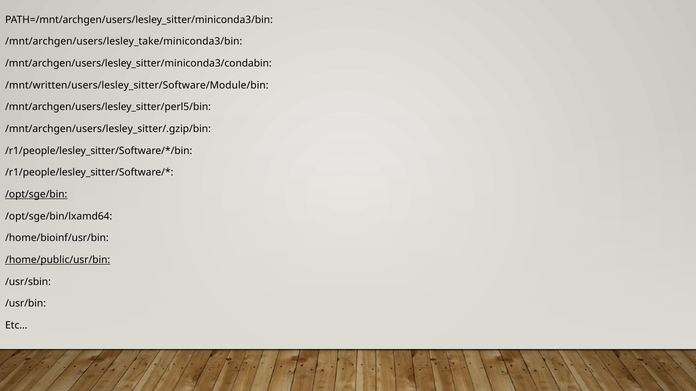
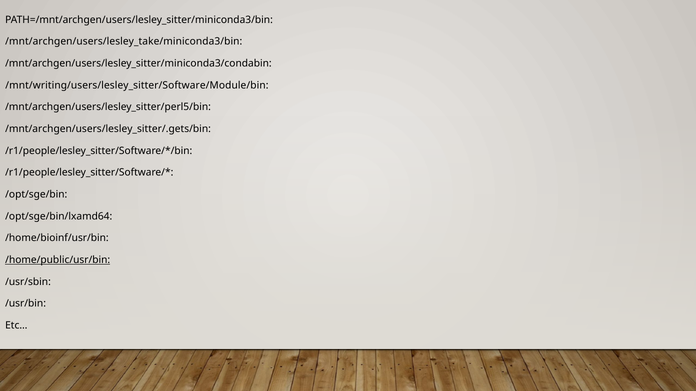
/mnt/written/users/lesley_sitter/Software/Module/bin: /mnt/written/users/lesley_sitter/Software/Module/bin -> /mnt/writing/users/lesley_sitter/Software/Module/bin
/mnt/archgen/users/lesley_sitter/.gzip/bin: /mnt/archgen/users/lesley_sitter/.gzip/bin -> /mnt/archgen/users/lesley_sitter/.gets/bin
/opt/sge/bin underline: present -> none
